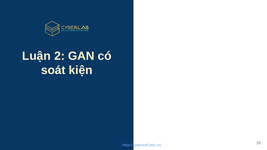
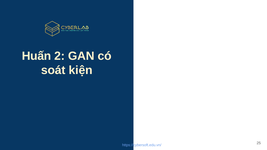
Luận: Luận -> Huấn
